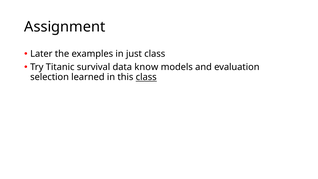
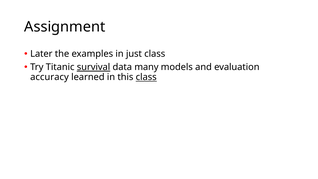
survival underline: none -> present
know: know -> many
selection: selection -> accuracy
